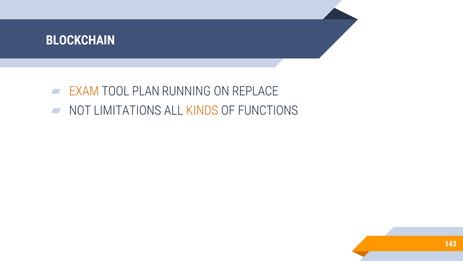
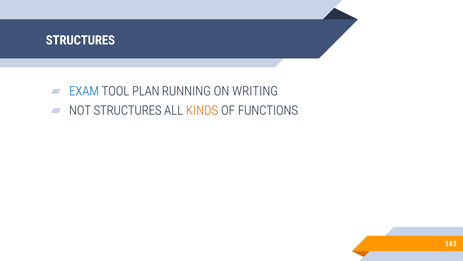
BLOCKCHAIN at (80, 40): BLOCKCHAIN -> STRUCTURES
EXAM colour: orange -> blue
REPLACE: REPLACE -> WRITING
NOT LIMITATIONS: LIMITATIONS -> STRUCTURES
